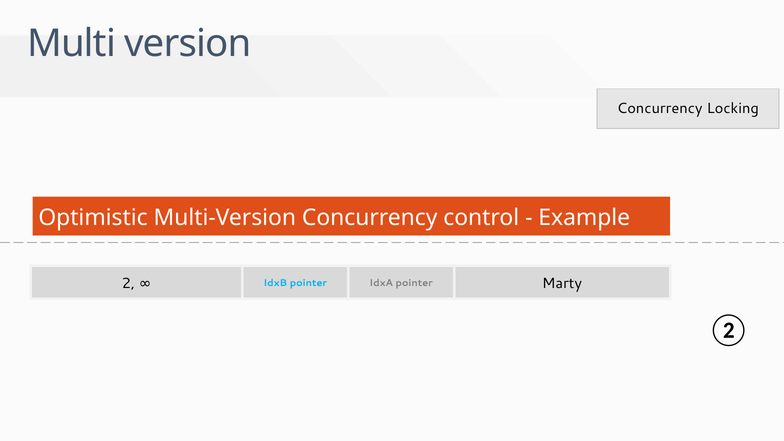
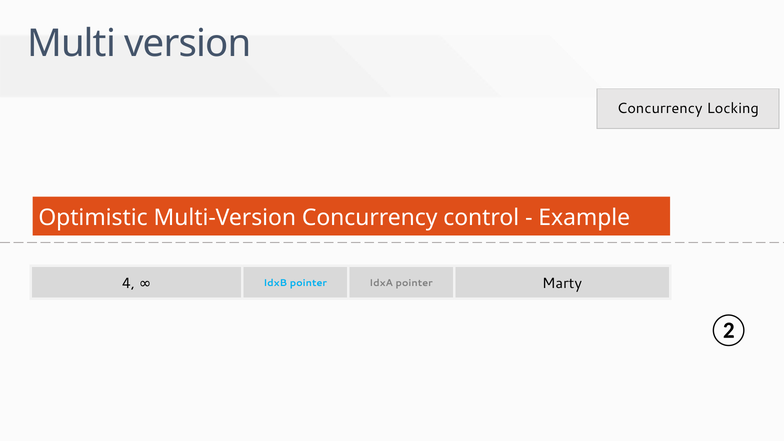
2: 2 -> 4
